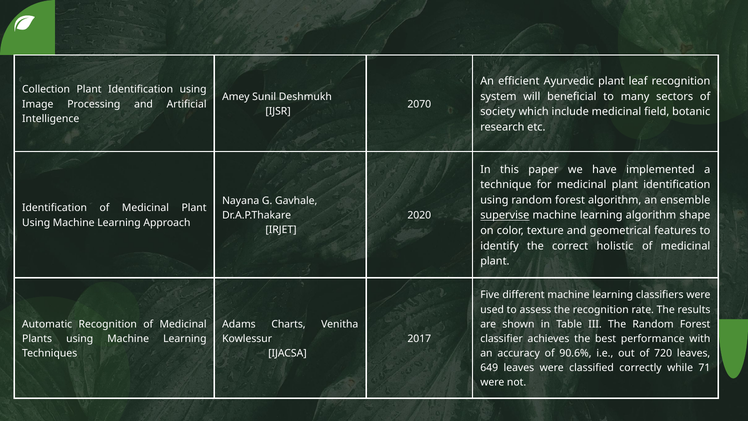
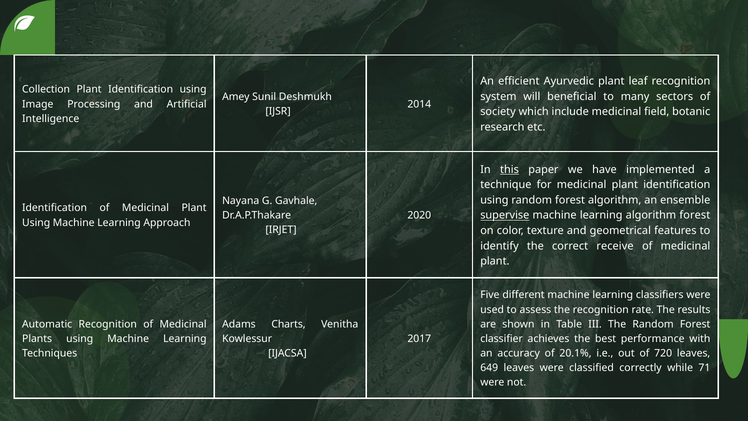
2070: 2070 -> 2014
this underline: none -> present
algorithm shape: shape -> forest
holistic: holistic -> receive
90.6%: 90.6% -> 20.1%
